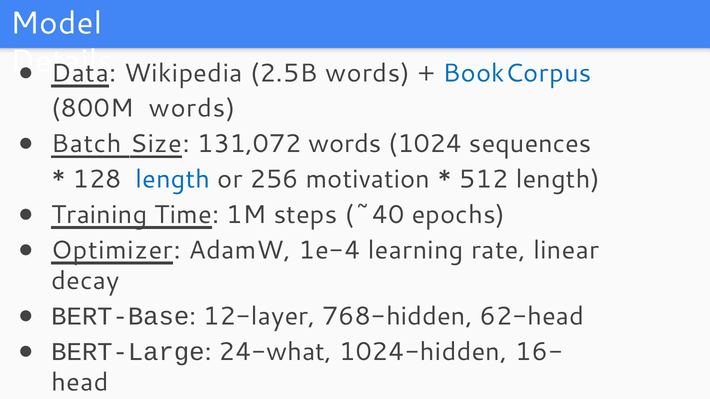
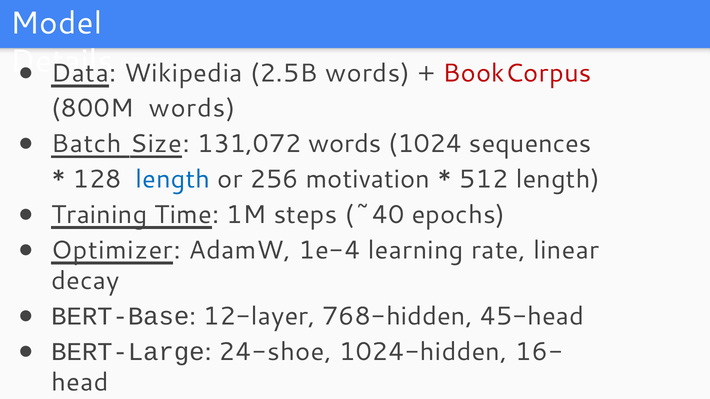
BookCorpus colour: blue -> red
62-head: 62-head -> 45-head
24-what: 24-what -> 24-shoe
